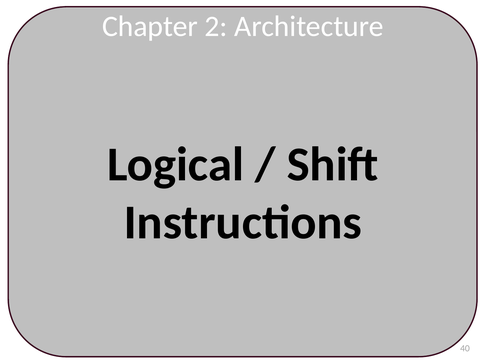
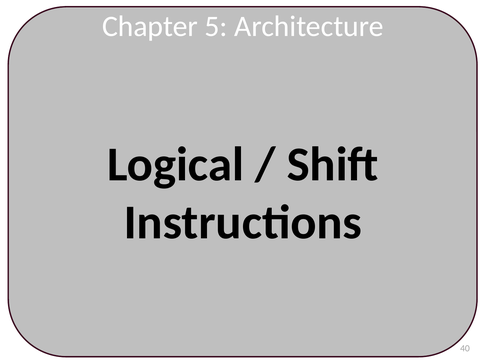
2: 2 -> 5
